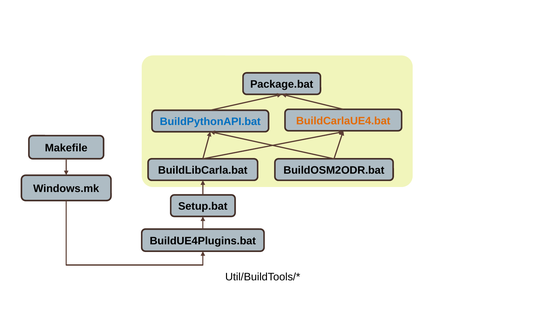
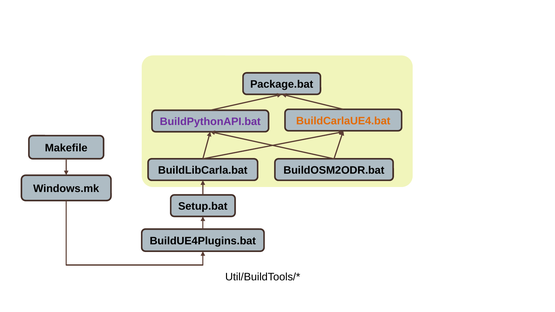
BuildPythonAPI.bat colour: blue -> purple
